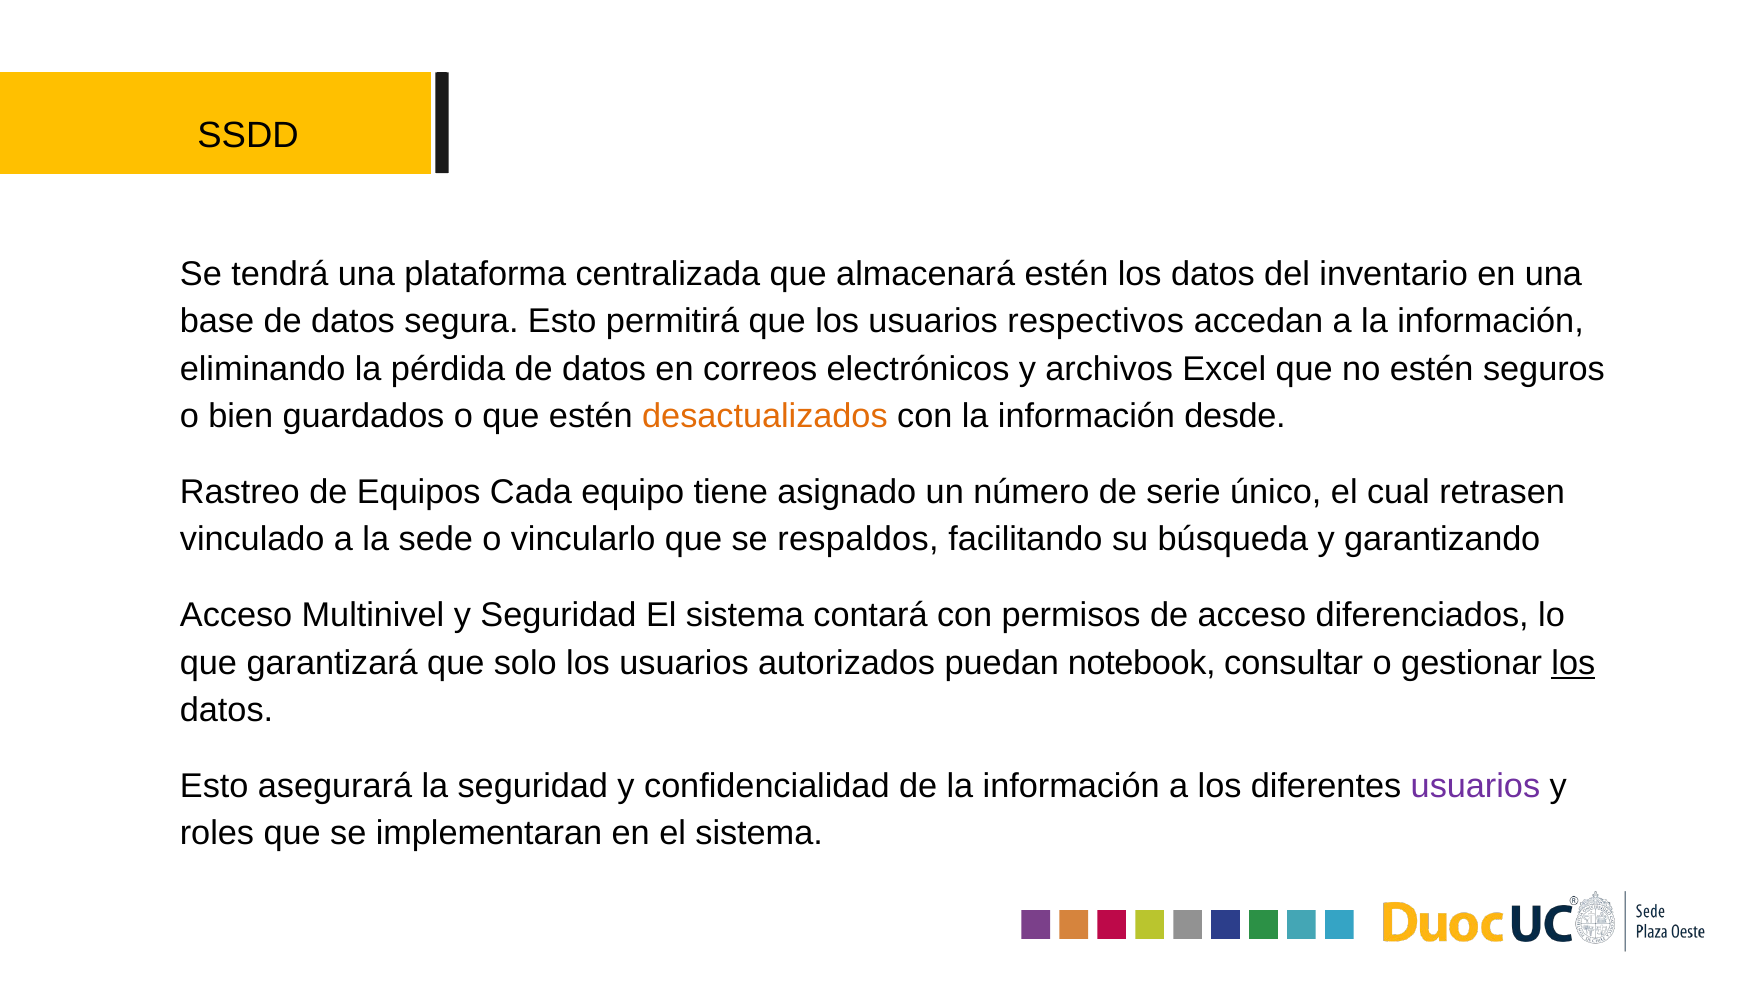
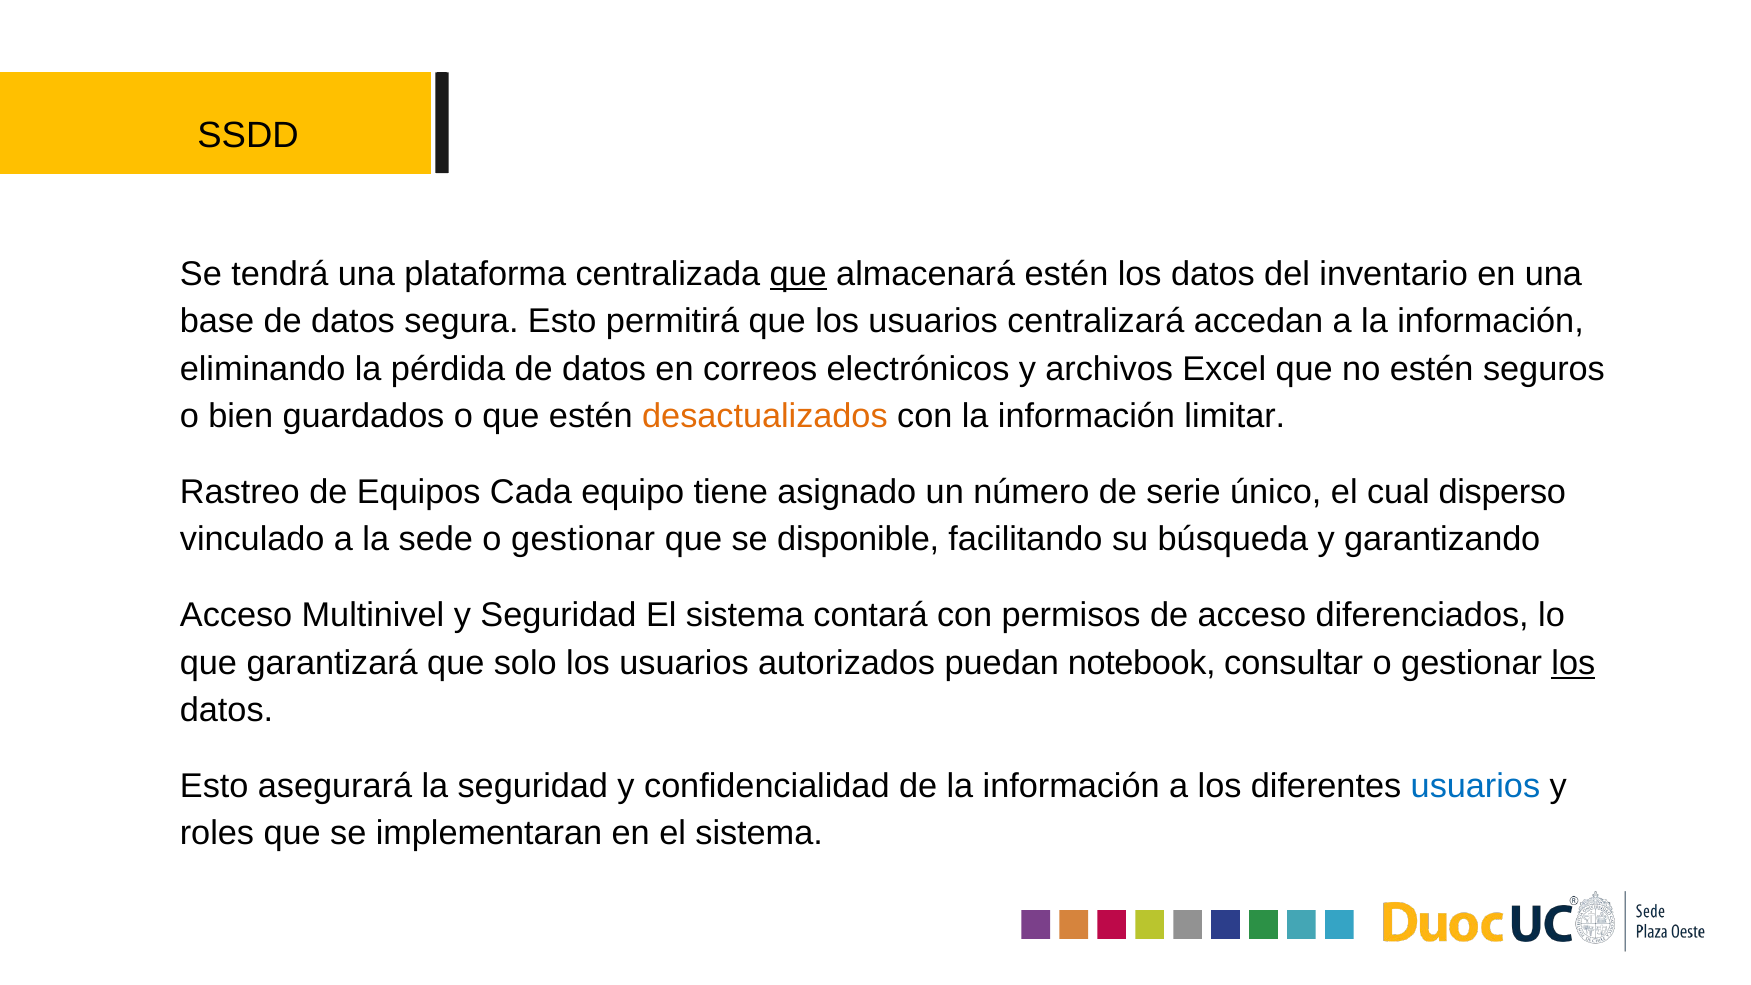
que at (798, 274) underline: none -> present
respectivos: respectivos -> centralizará
desde: desde -> limitar
retrasen: retrasen -> disperso
vincularlo at (583, 539): vincularlo -> gestionar
respaldos: respaldos -> disponible
usuarios at (1475, 786) colour: purple -> blue
